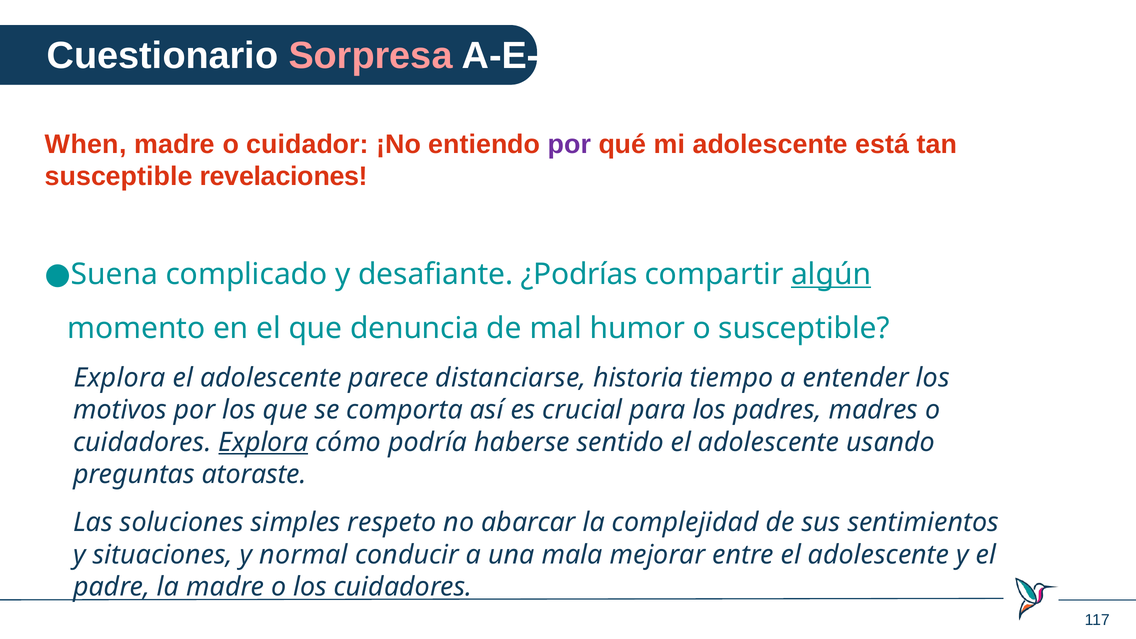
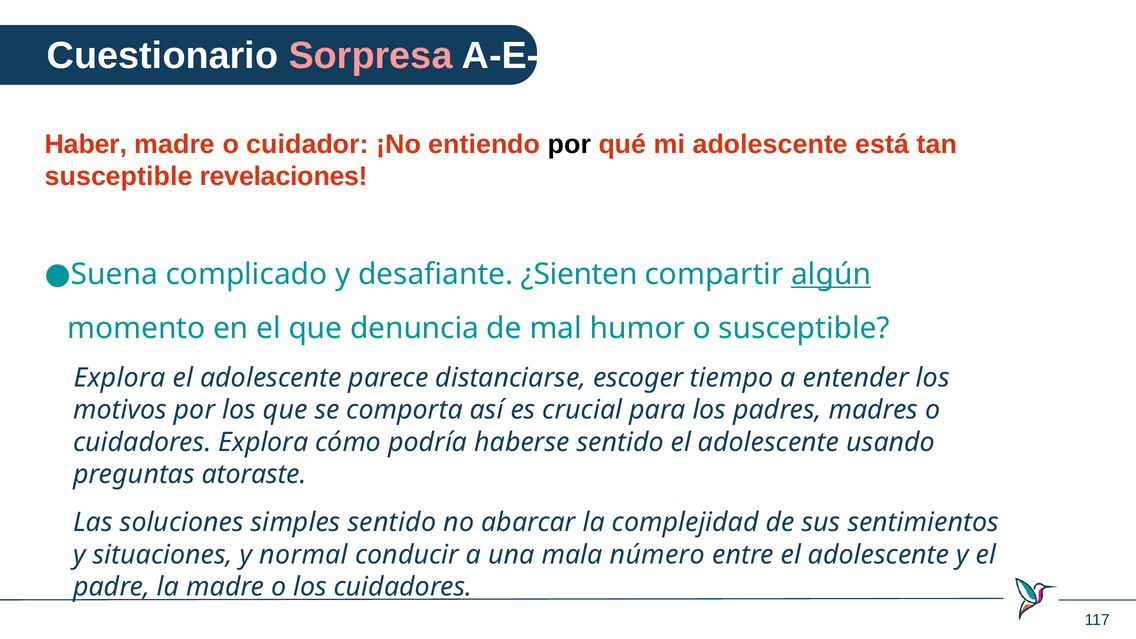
When: When -> Haber
por at (569, 144) colour: purple -> black
¿Podrías: ¿Podrías -> ¿Sienten
historia: historia -> escoger
Explora at (263, 442) underline: present -> none
simples respeto: respeto -> sentido
mejorar: mejorar -> número
